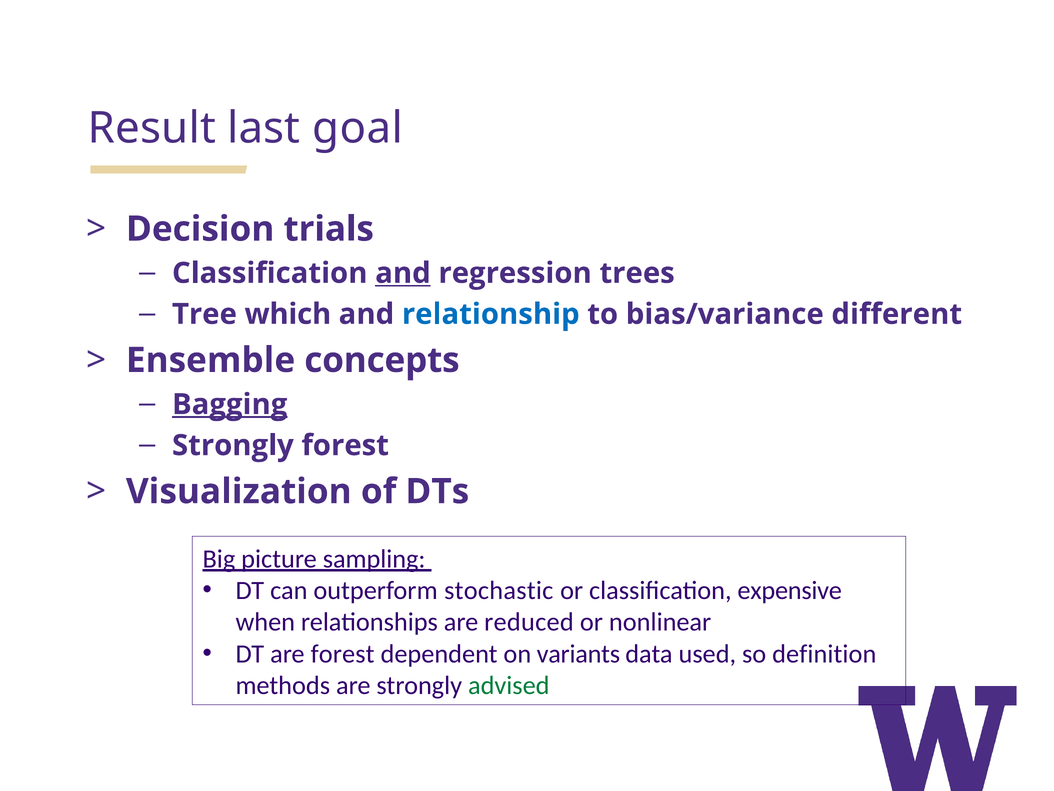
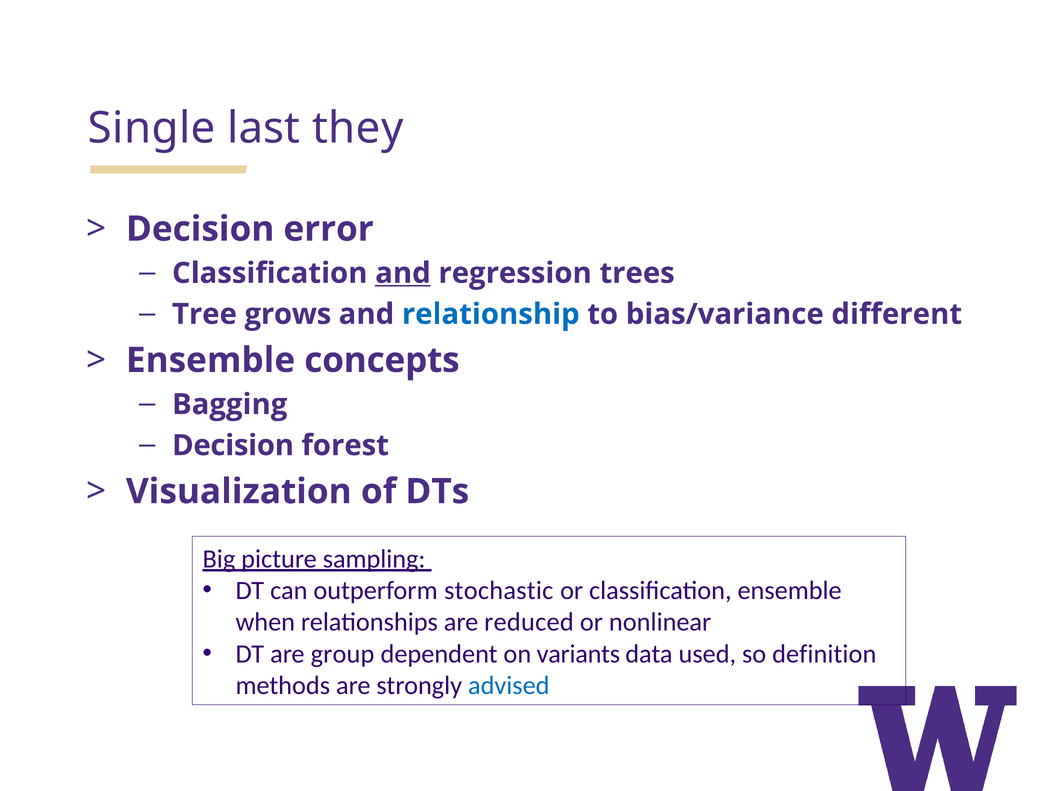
Result: Result -> Single
goal: goal -> they
trials: trials -> error
which: which -> grows
Bagging underline: present -> none
Strongly at (233, 445): Strongly -> Decision
classification expensive: expensive -> ensemble
are forest: forest -> group
advised colour: green -> blue
